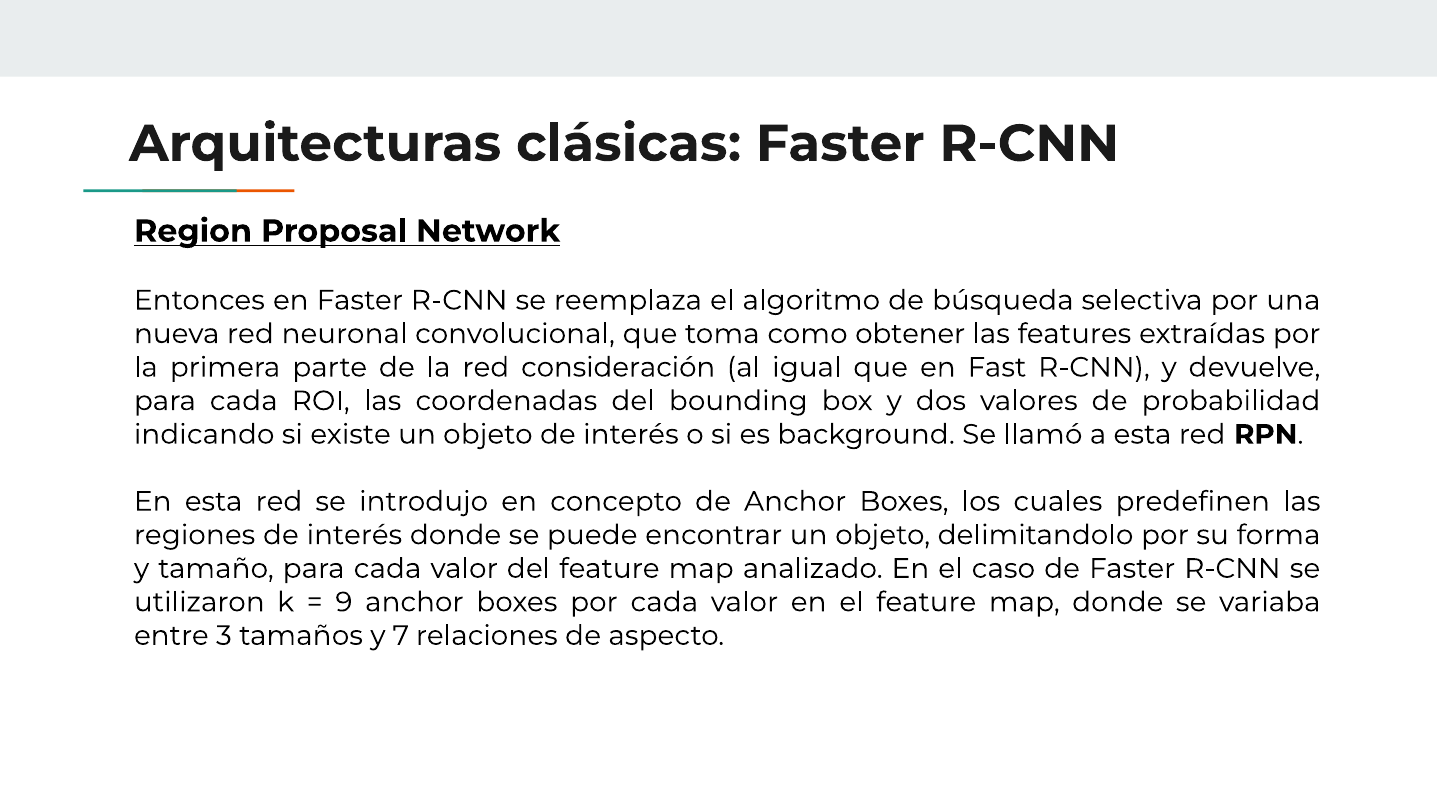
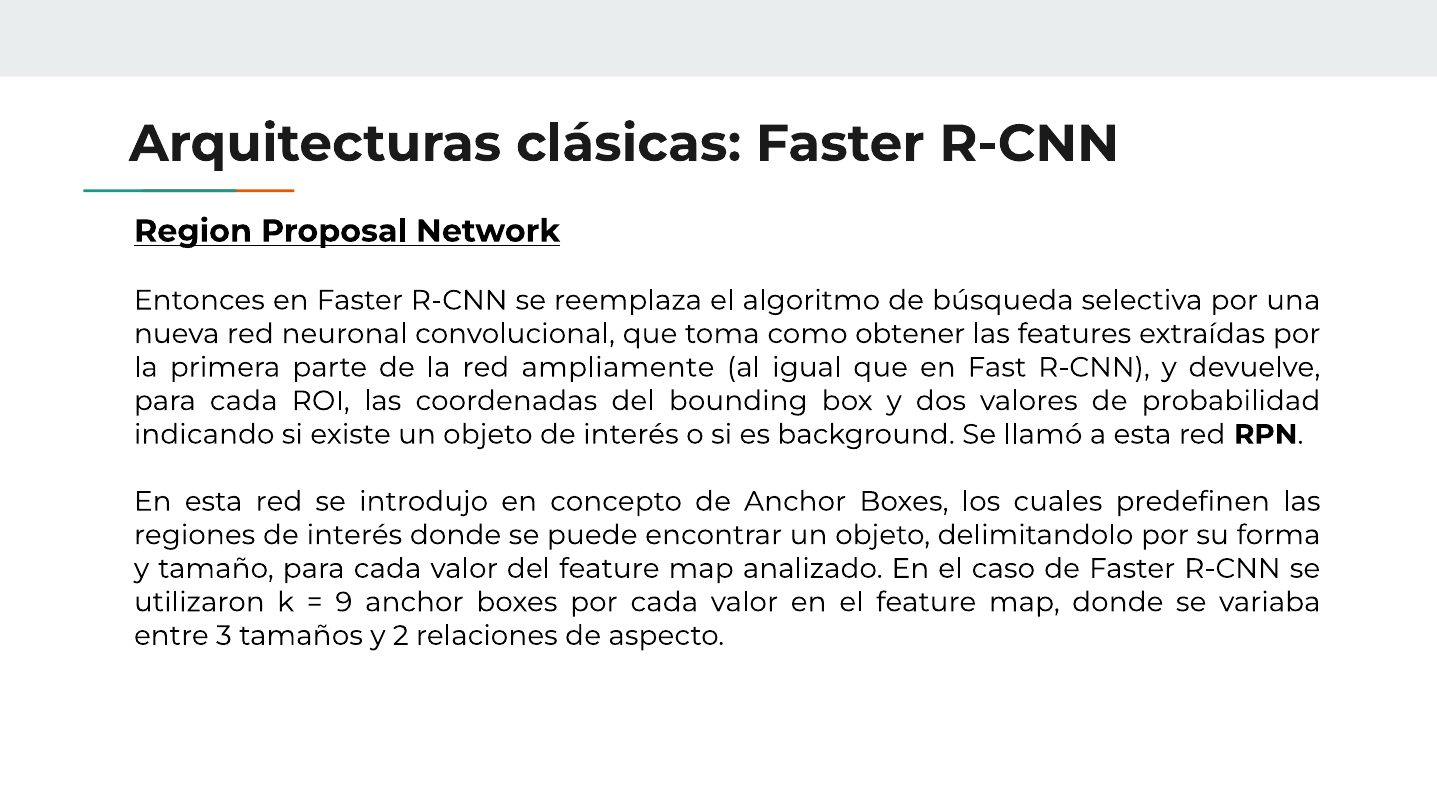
consideración: consideración -> ampliamente
7: 7 -> 2
